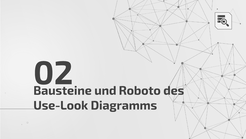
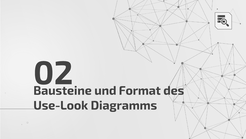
Roboto: Roboto -> Format
